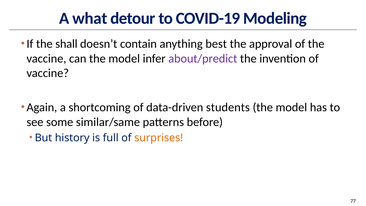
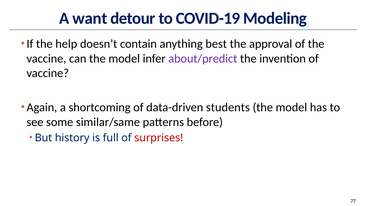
what: what -> want
shall: shall -> help
surprises colour: orange -> red
